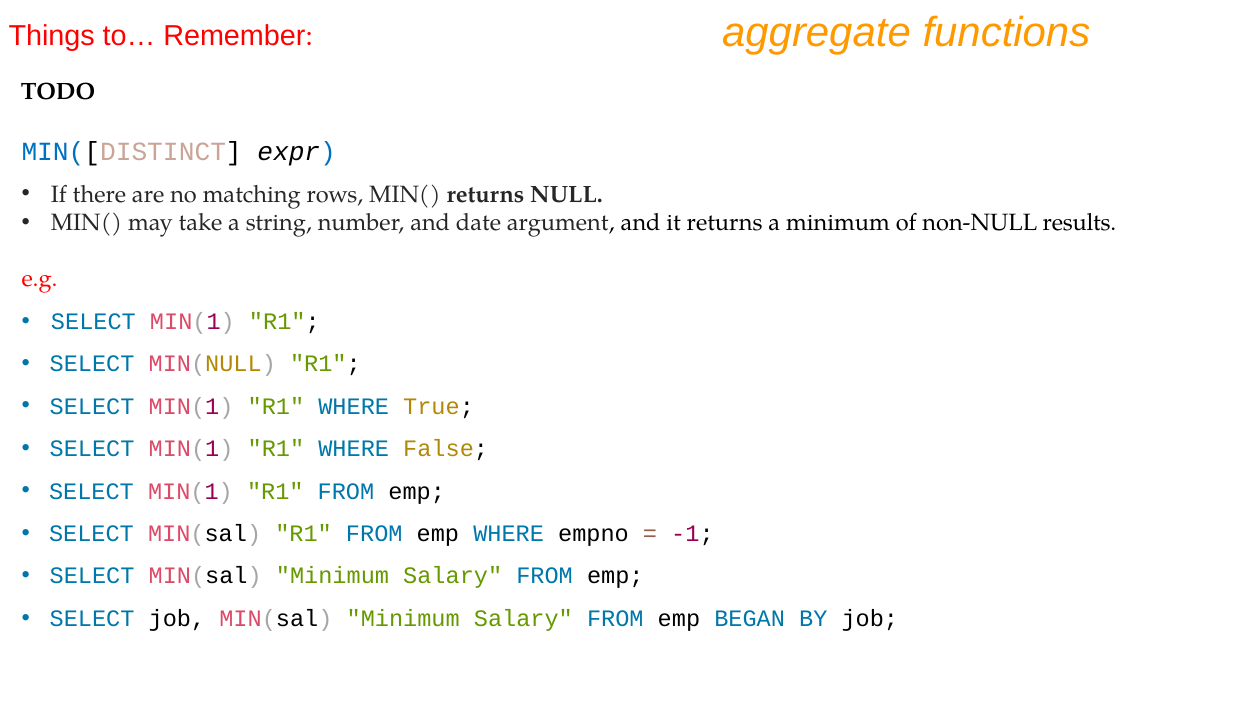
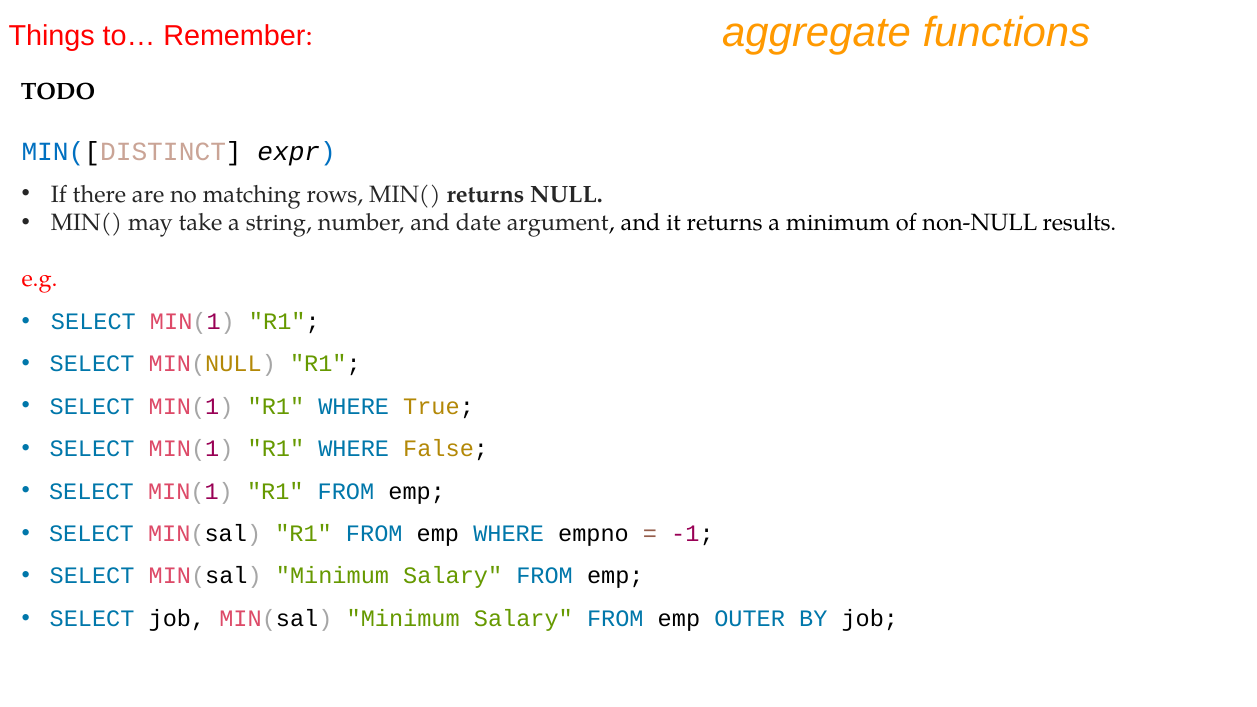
BEGAN: BEGAN -> OUTER
